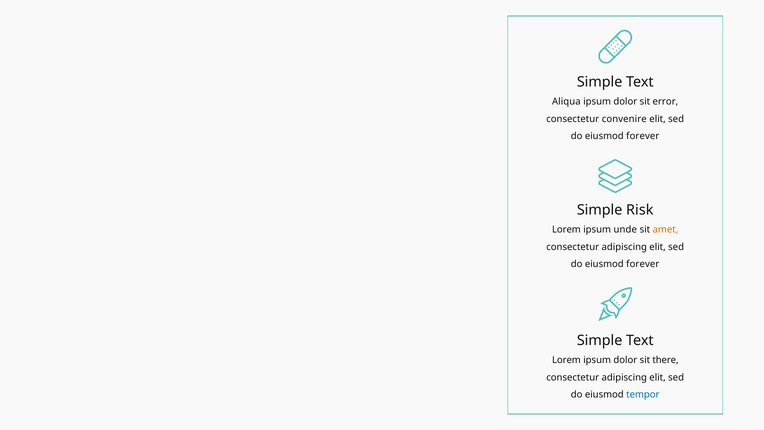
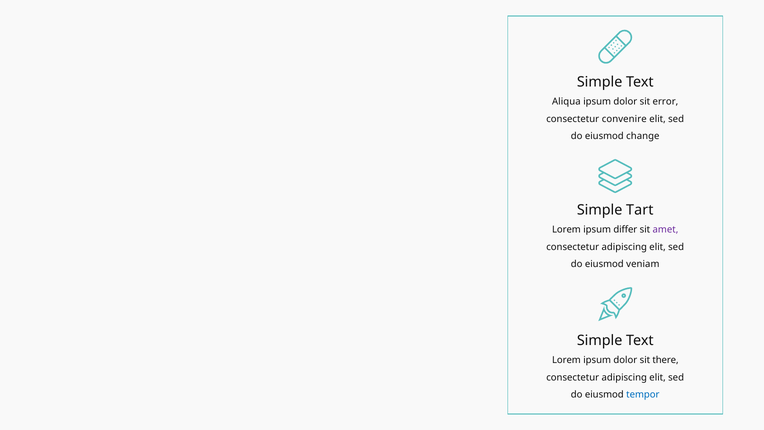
forever at (643, 136): forever -> change
Risk: Risk -> Tart
unde: unde -> differ
amet colour: orange -> purple
forever at (643, 264): forever -> veniam
